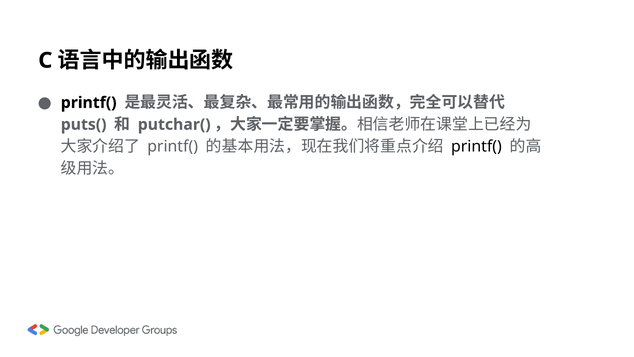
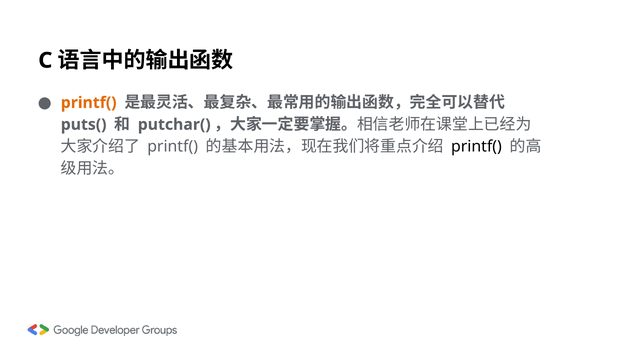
printf( at (89, 103) colour: black -> orange
